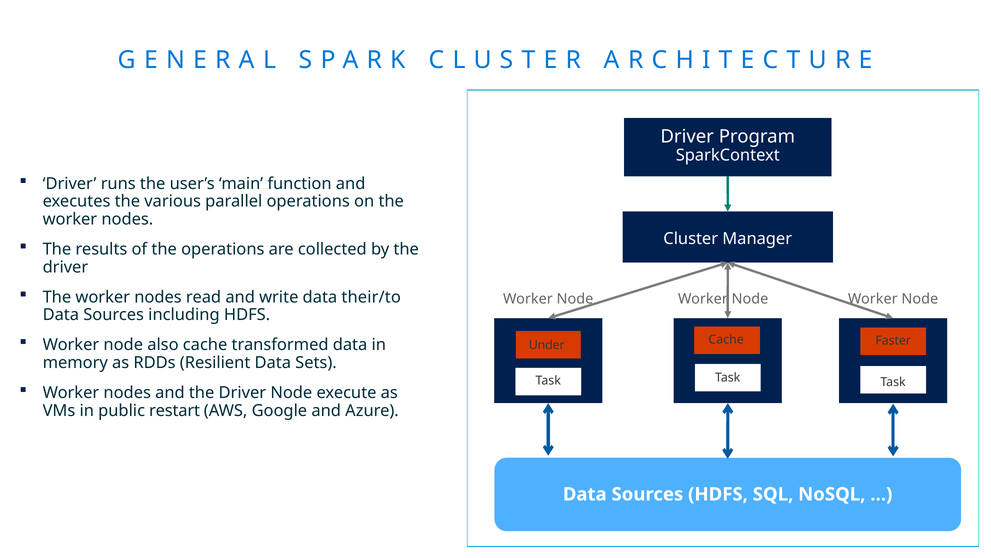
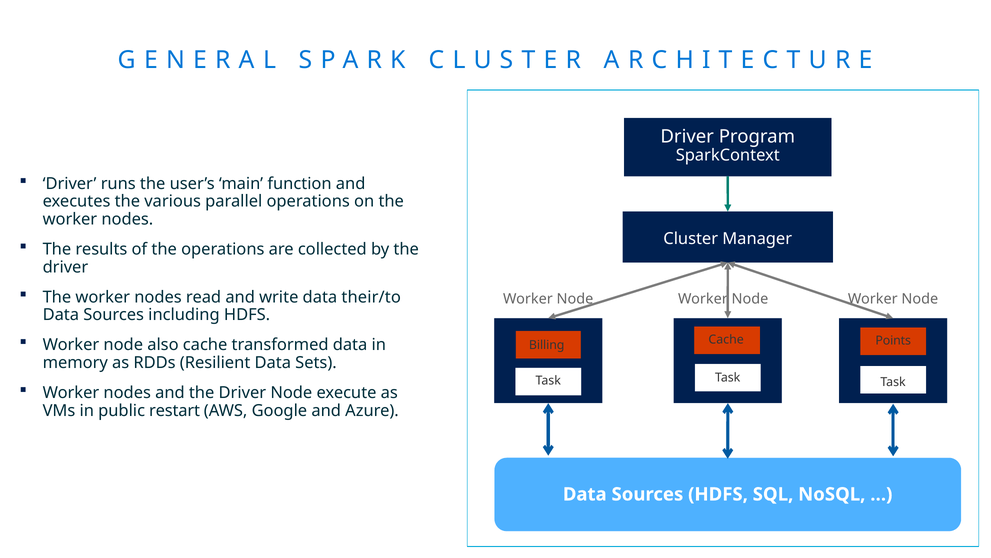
Under: Under -> Billing
Faster: Faster -> Points
